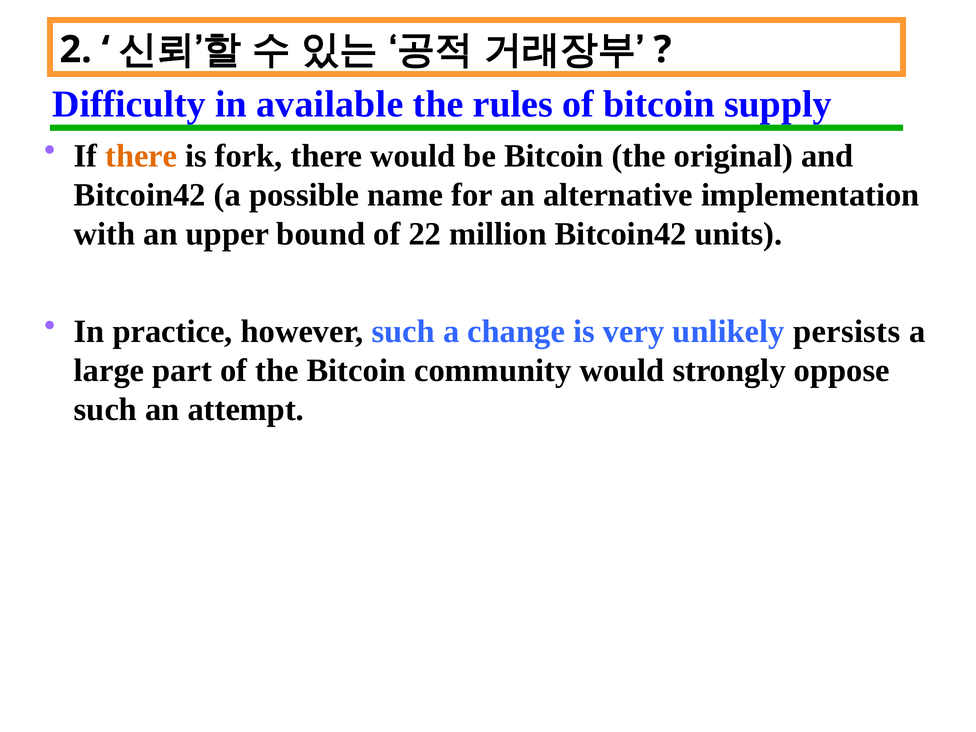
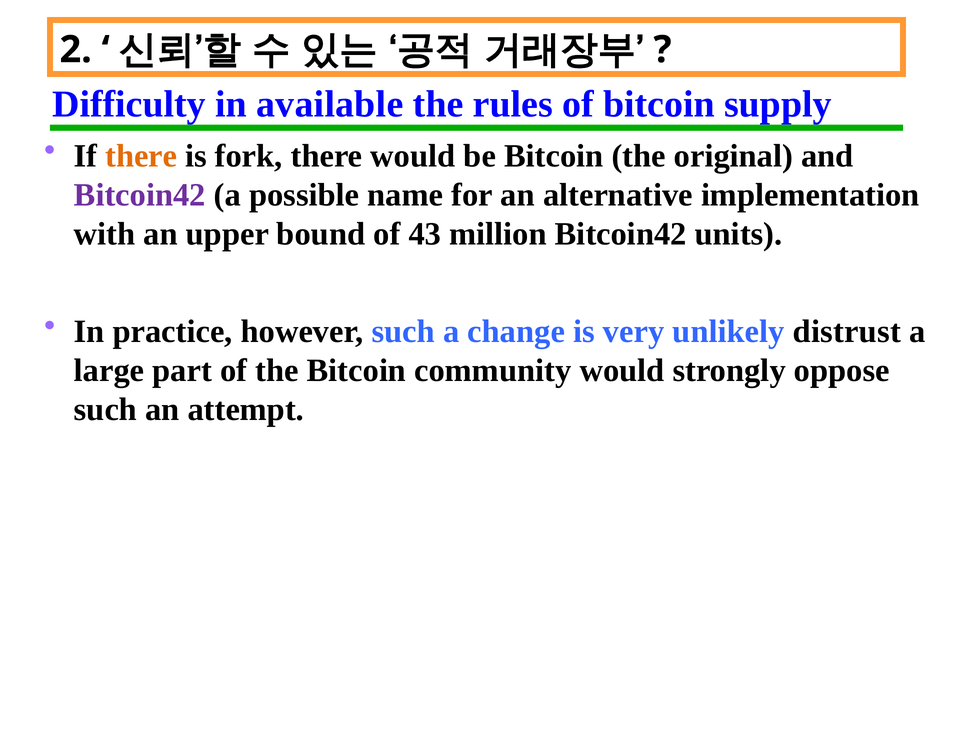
Bitcoin42 at (140, 195) colour: black -> purple
22: 22 -> 43
persists: persists -> distrust
